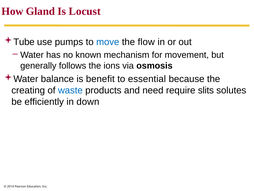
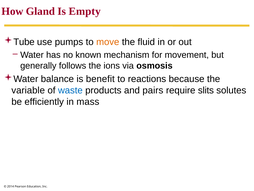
Locust: Locust -> Empty
move colour: blue -> orange
flow: flow -> fluid
essential: essential -> reactions
creating: creating -> variable
need: need -> pairs
down: down -> mass
